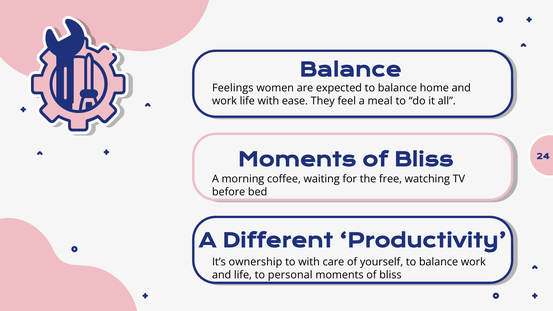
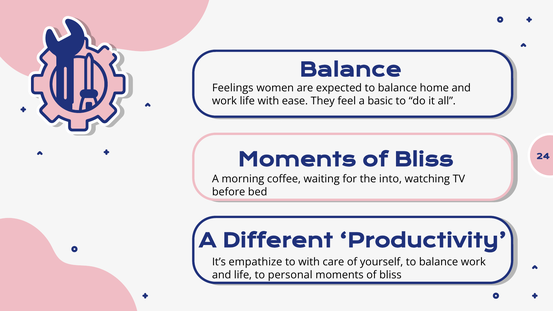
meal: meal -> basic
free: free -> into
ownership: ownership -> empathize
